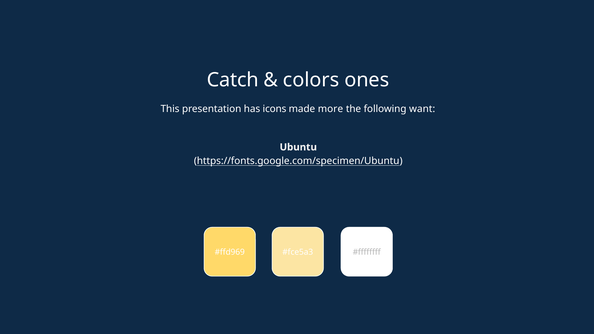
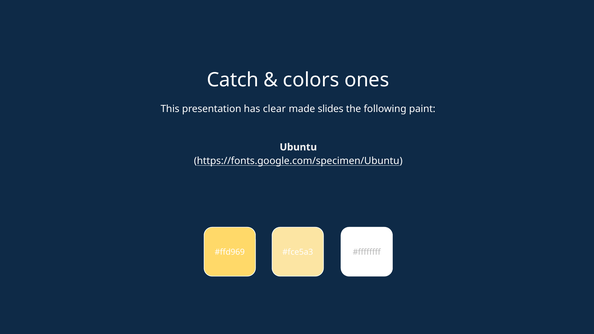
icons: icons -> clear
more: more -> slides
want: want -> paint
